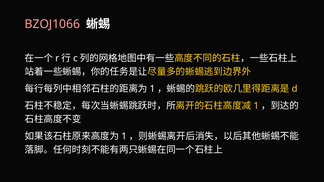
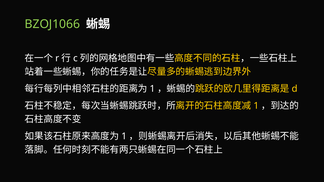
BZOJ1066 colour: pink -> light green
